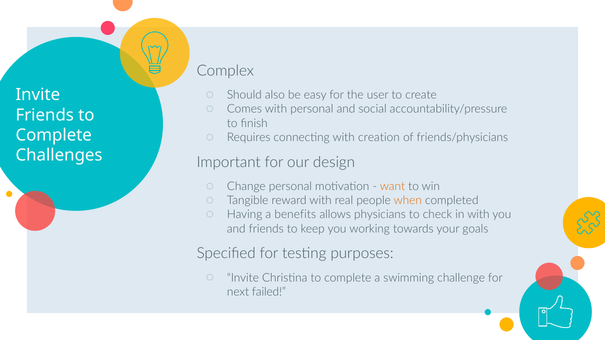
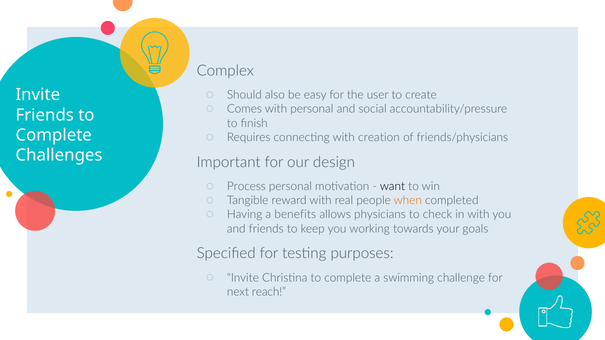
Change: Change -> Process
want colour: orange -> black
failed: failed -> reach
